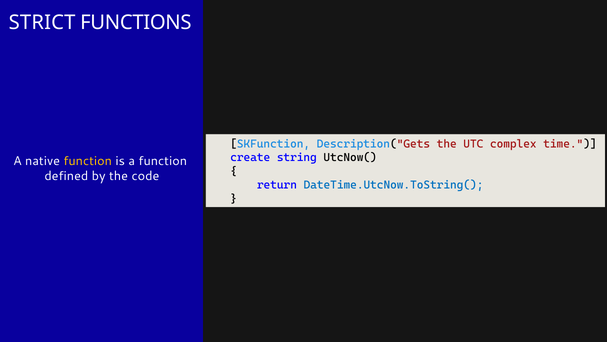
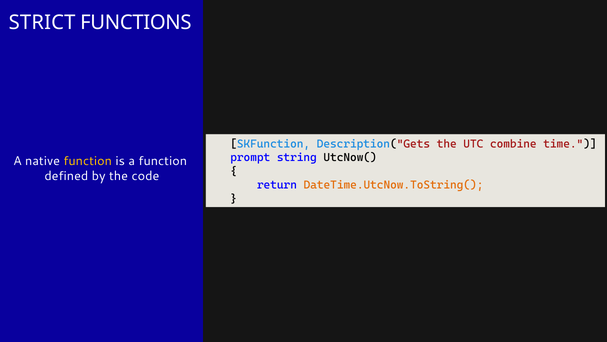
complex: complex -> combine
create: create -> prompt
DateTime.UtcNow.ToString( colour: blue -> orange
